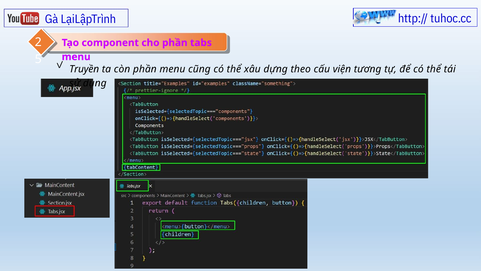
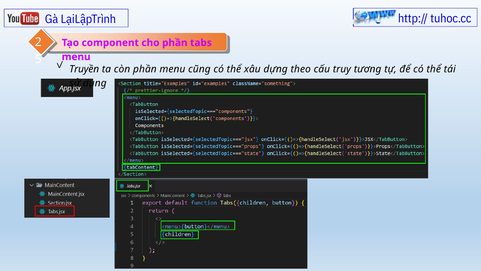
viện: viện -> truy
